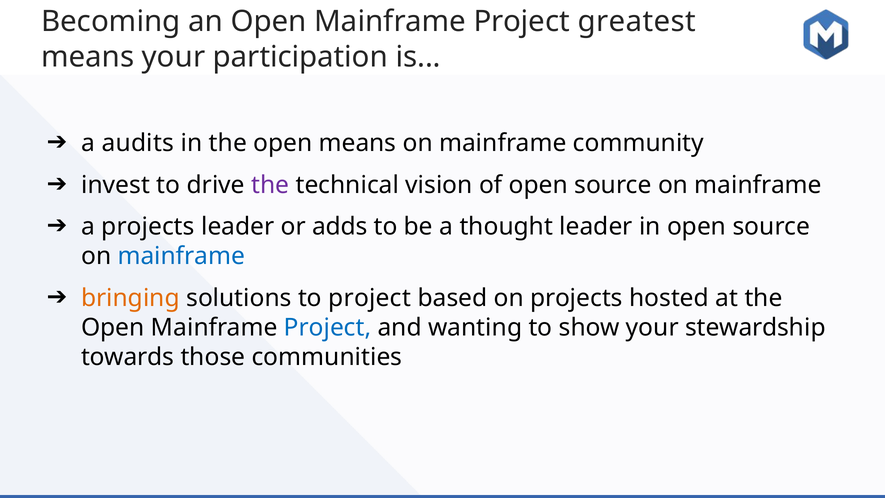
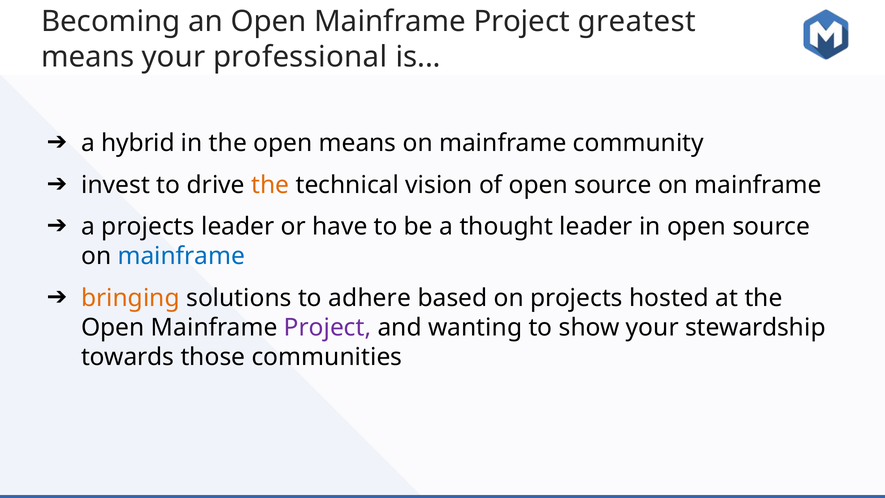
participation: participation -> professional
audits: audits -> hybrid
the at (270, 185) colour: purple -> orange
adds: adds -> have
to project: project -> adhere
Project at (328, 327) colour: blue -> purple
